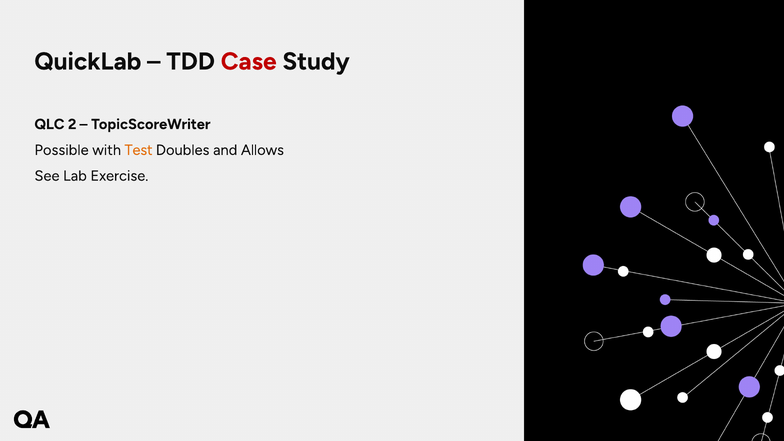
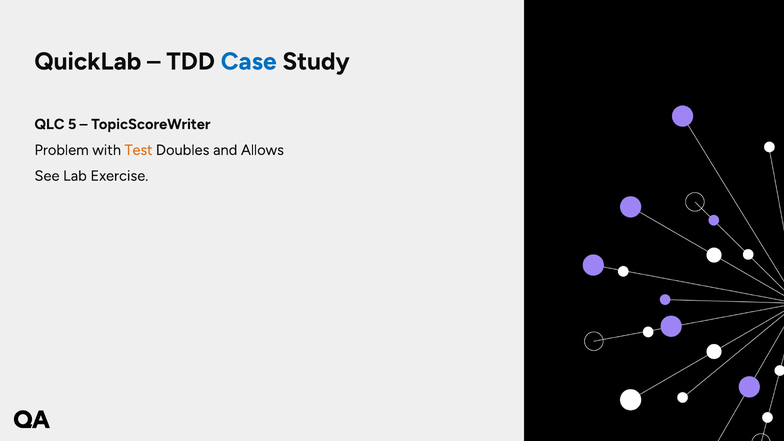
Case colour: red -> blue
2: 2 -> 5
Possible: Possible -> Problem
